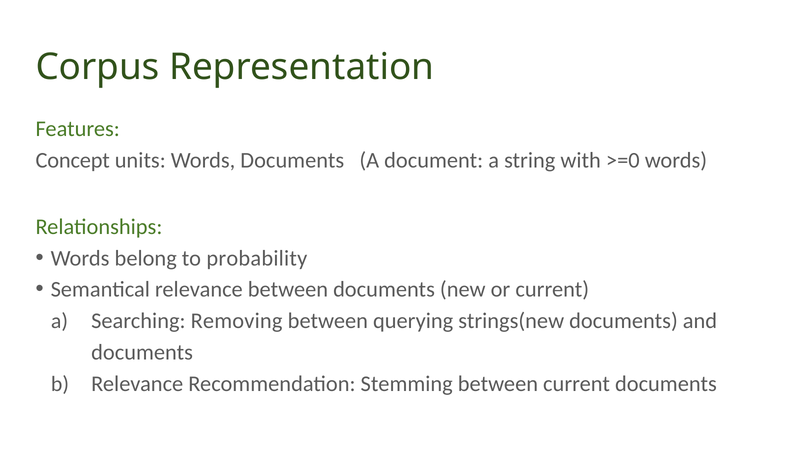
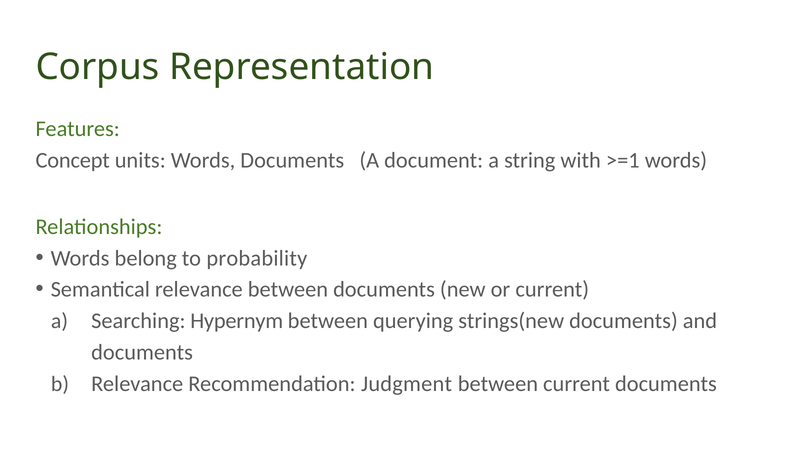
>=0: >=0 -> >=1
Removing: Removing -> Hypernym
Stemming: Stemming -> Judgment
